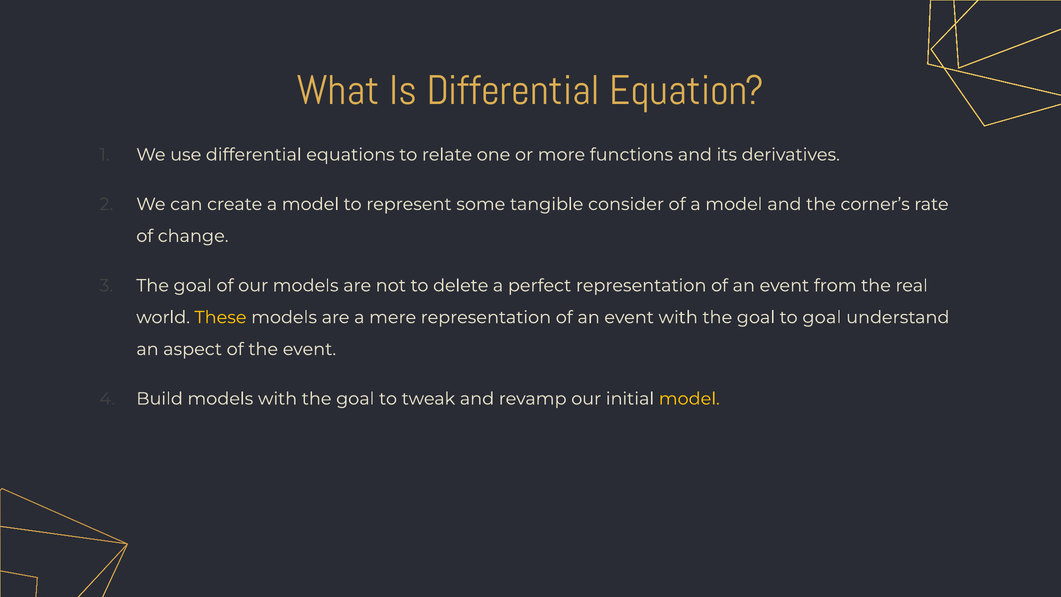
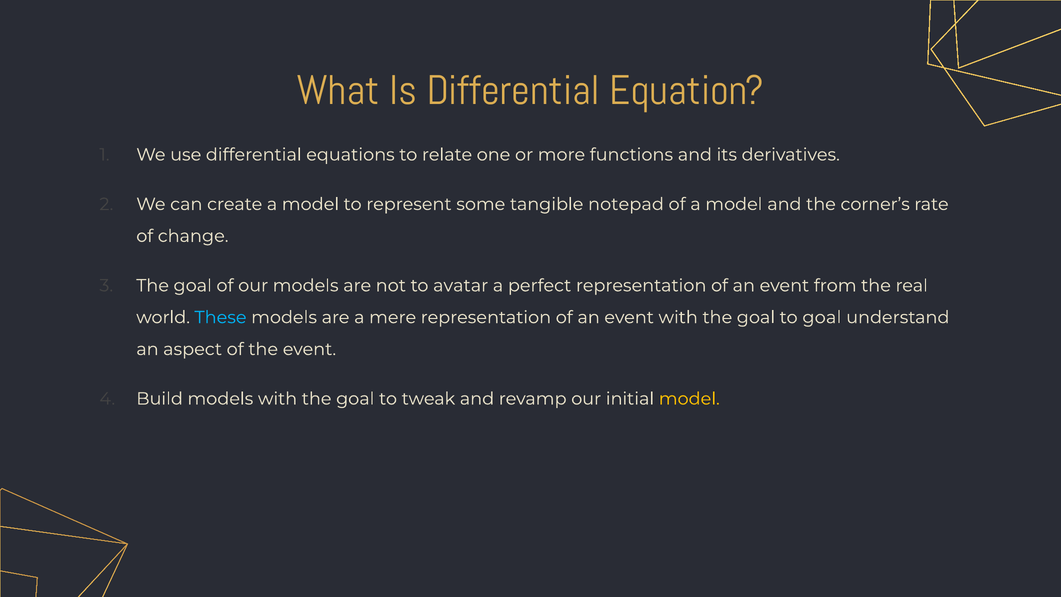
consider: consider -> notepad
delete: delete -> avatar
These colour: yellow -> light blue
